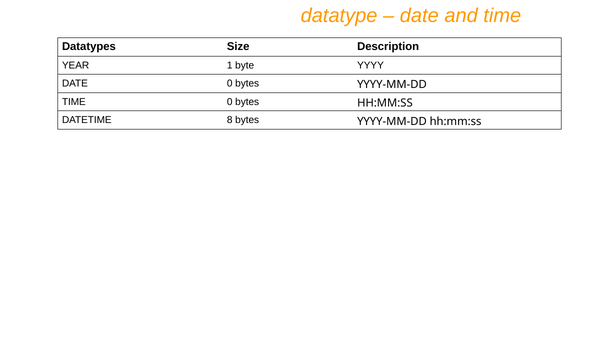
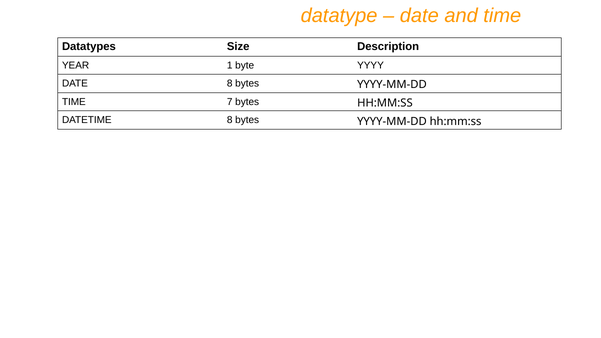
DATE 0: 0 -> 8
TIME 0: 0 -> 7
